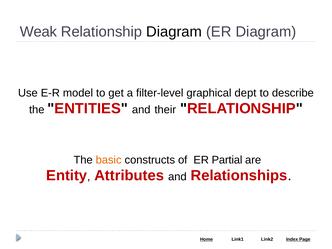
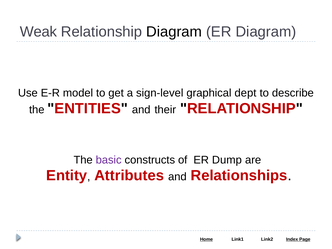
filter-level: filter-level -> sign-level
basic colour: orange -> purple
Partial: Partial -> Dump
